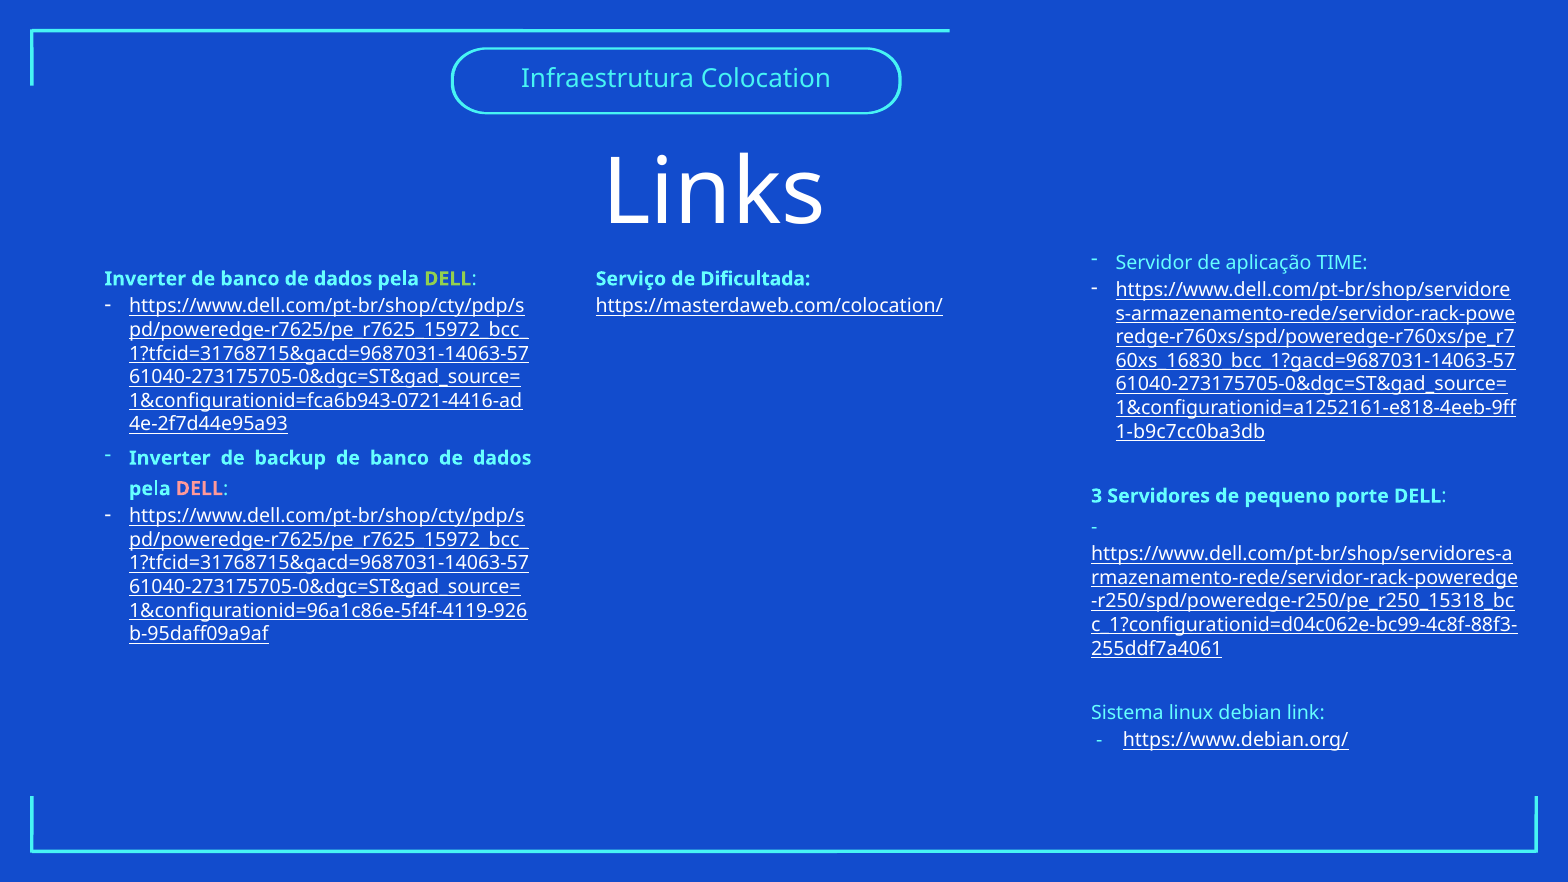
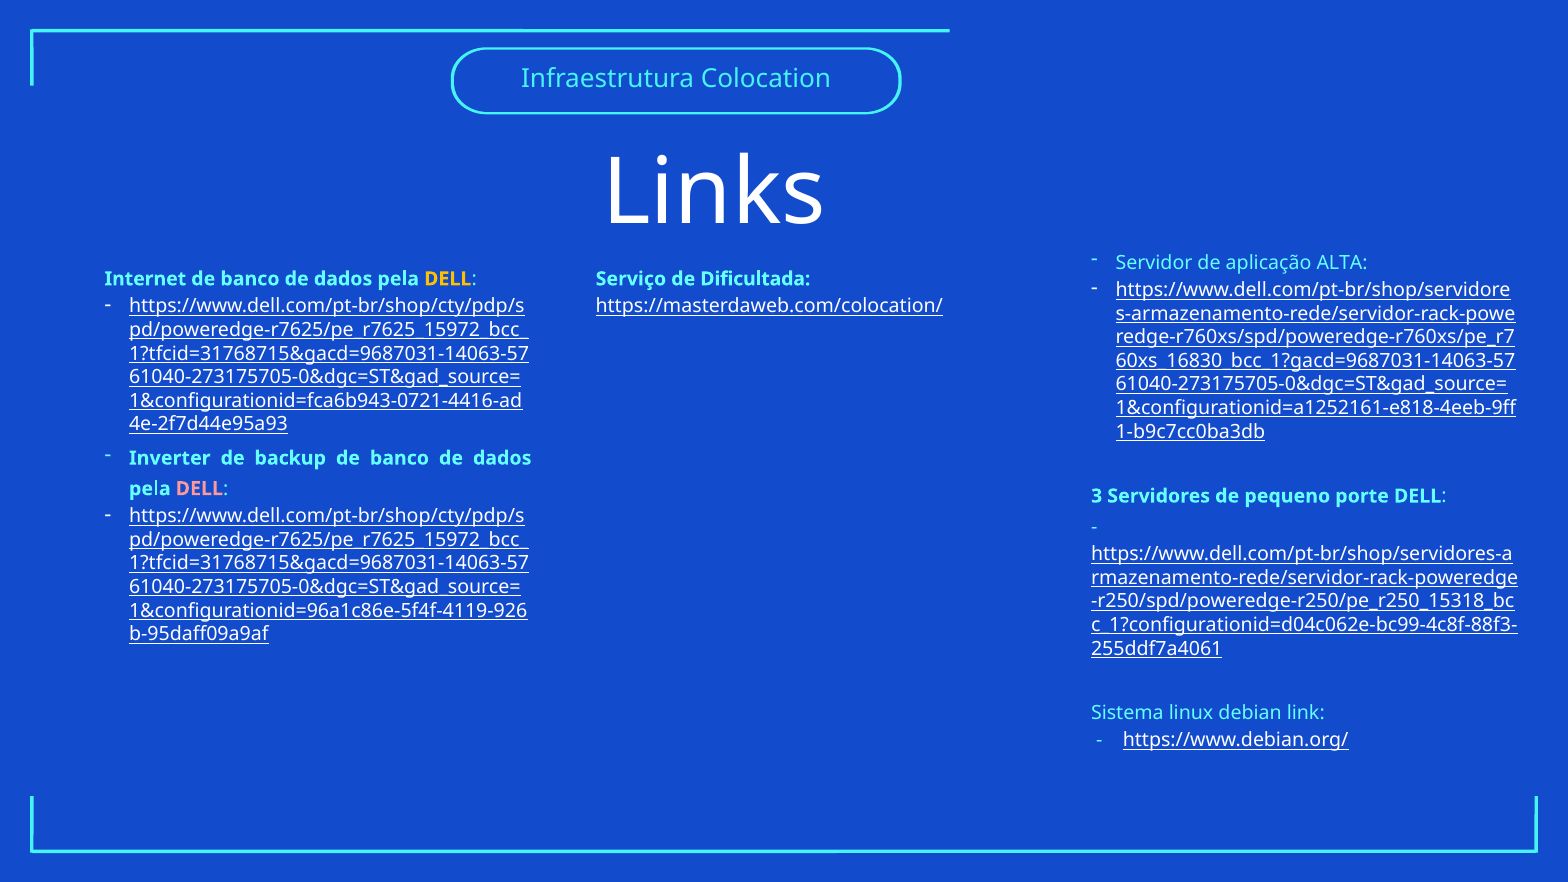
TIME: TIME -> ALTA
Inverter at (145, 279): Inverter -> Internet
DELL at (448, 279) colour: light green -> yellow
